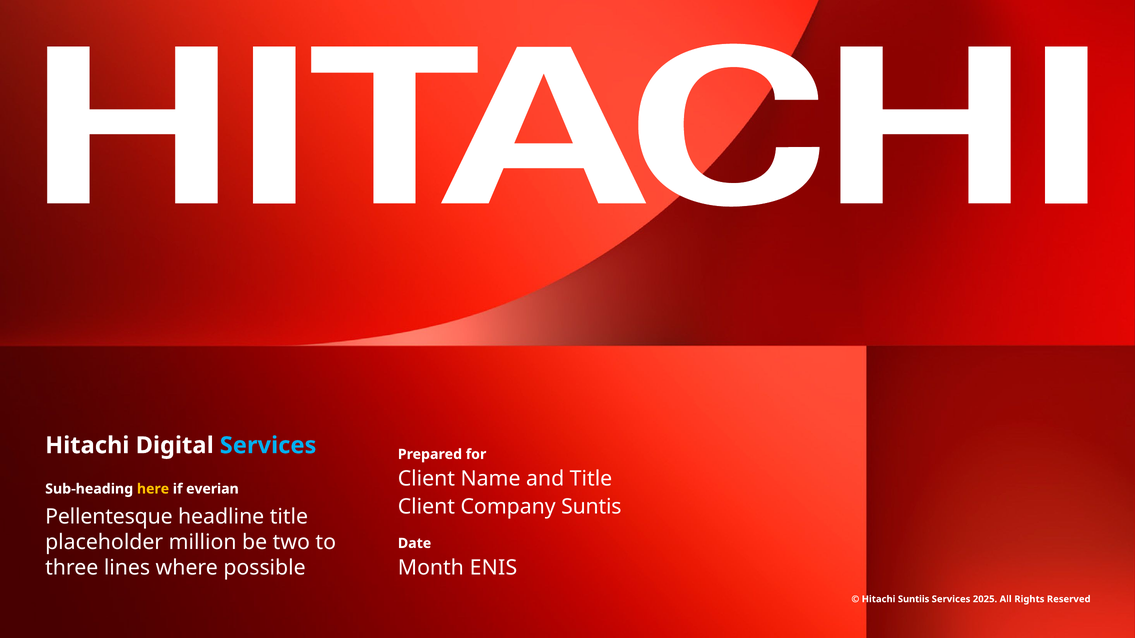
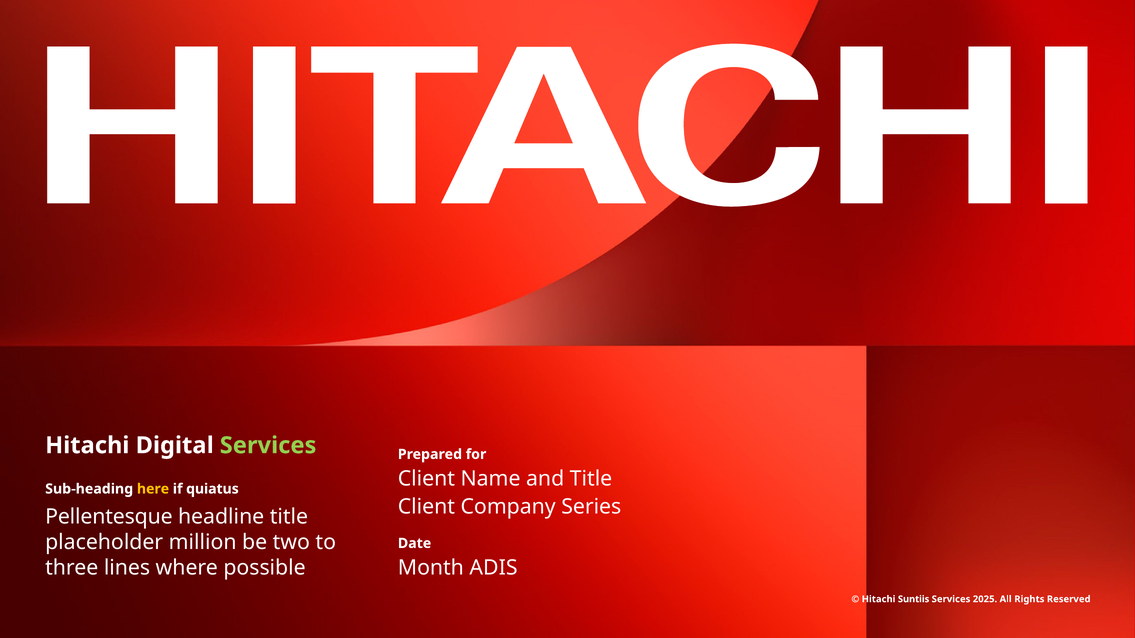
Services at (268, 446) colour: light blue -> light green
everian: everian -> quiatus
Suntis: Suntis -> Series
ENIS: ENIS -> ADIS
